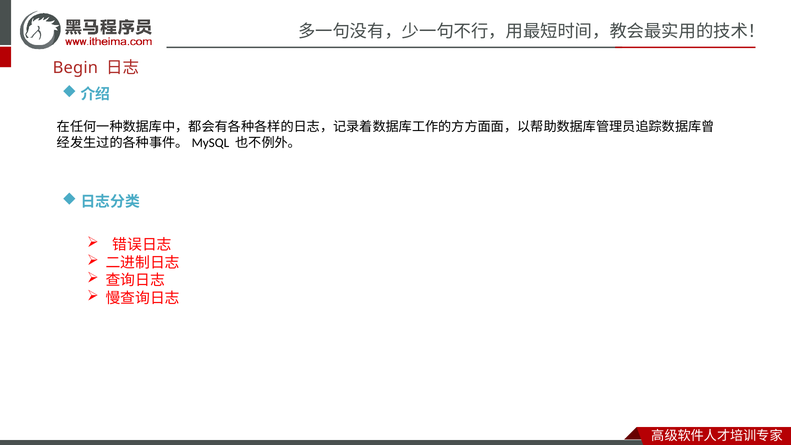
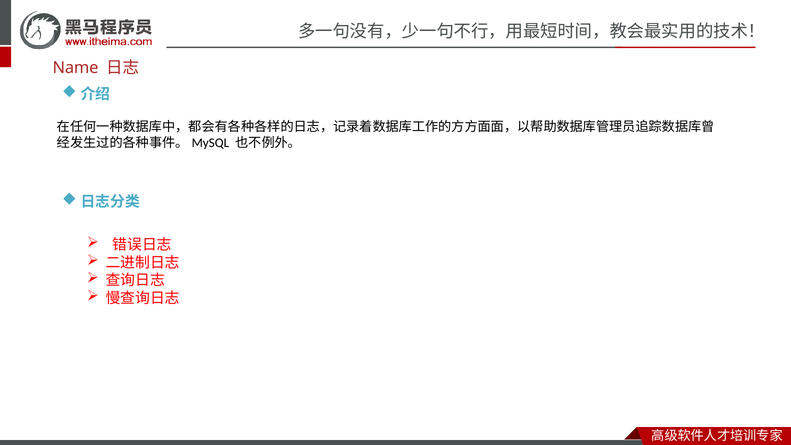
Begin: Begin -> Name
